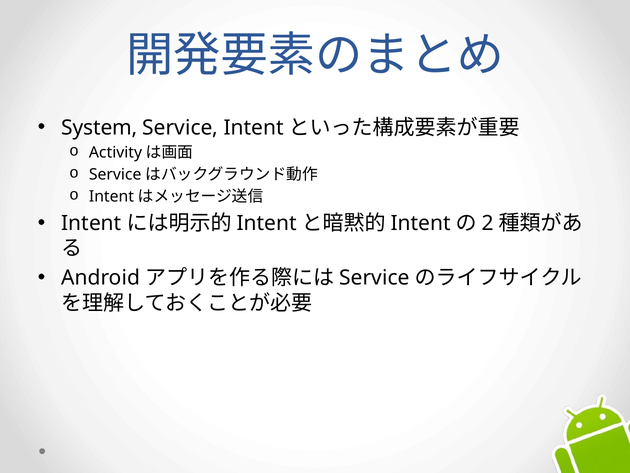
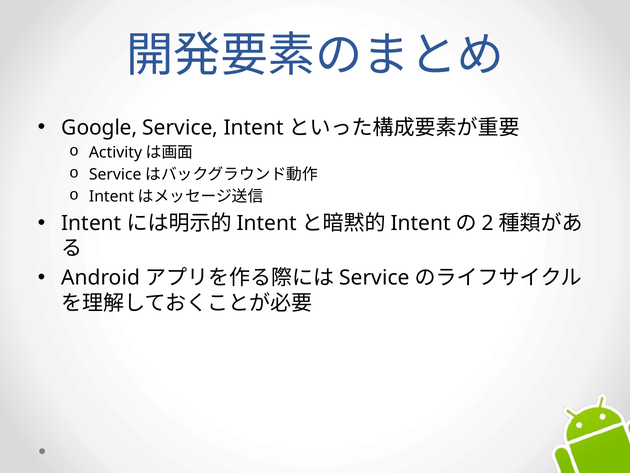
System: System -> Google
